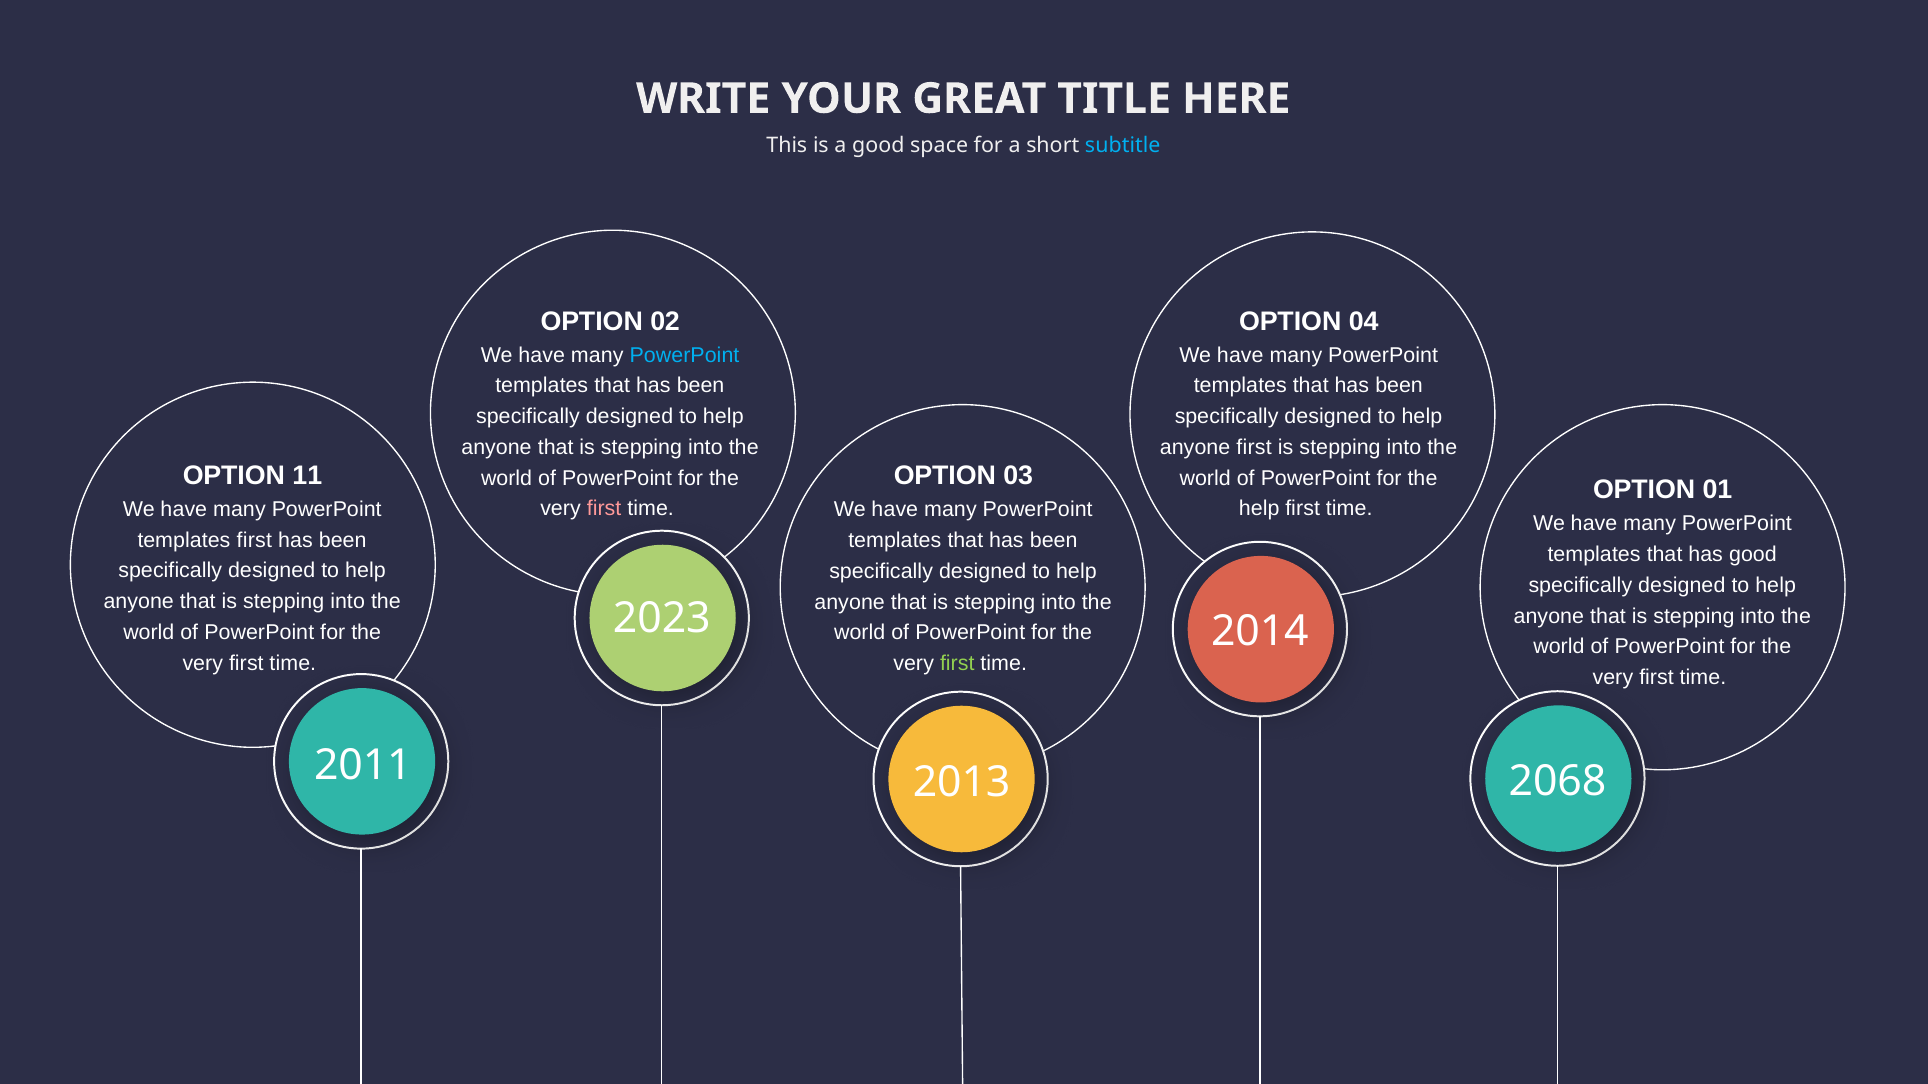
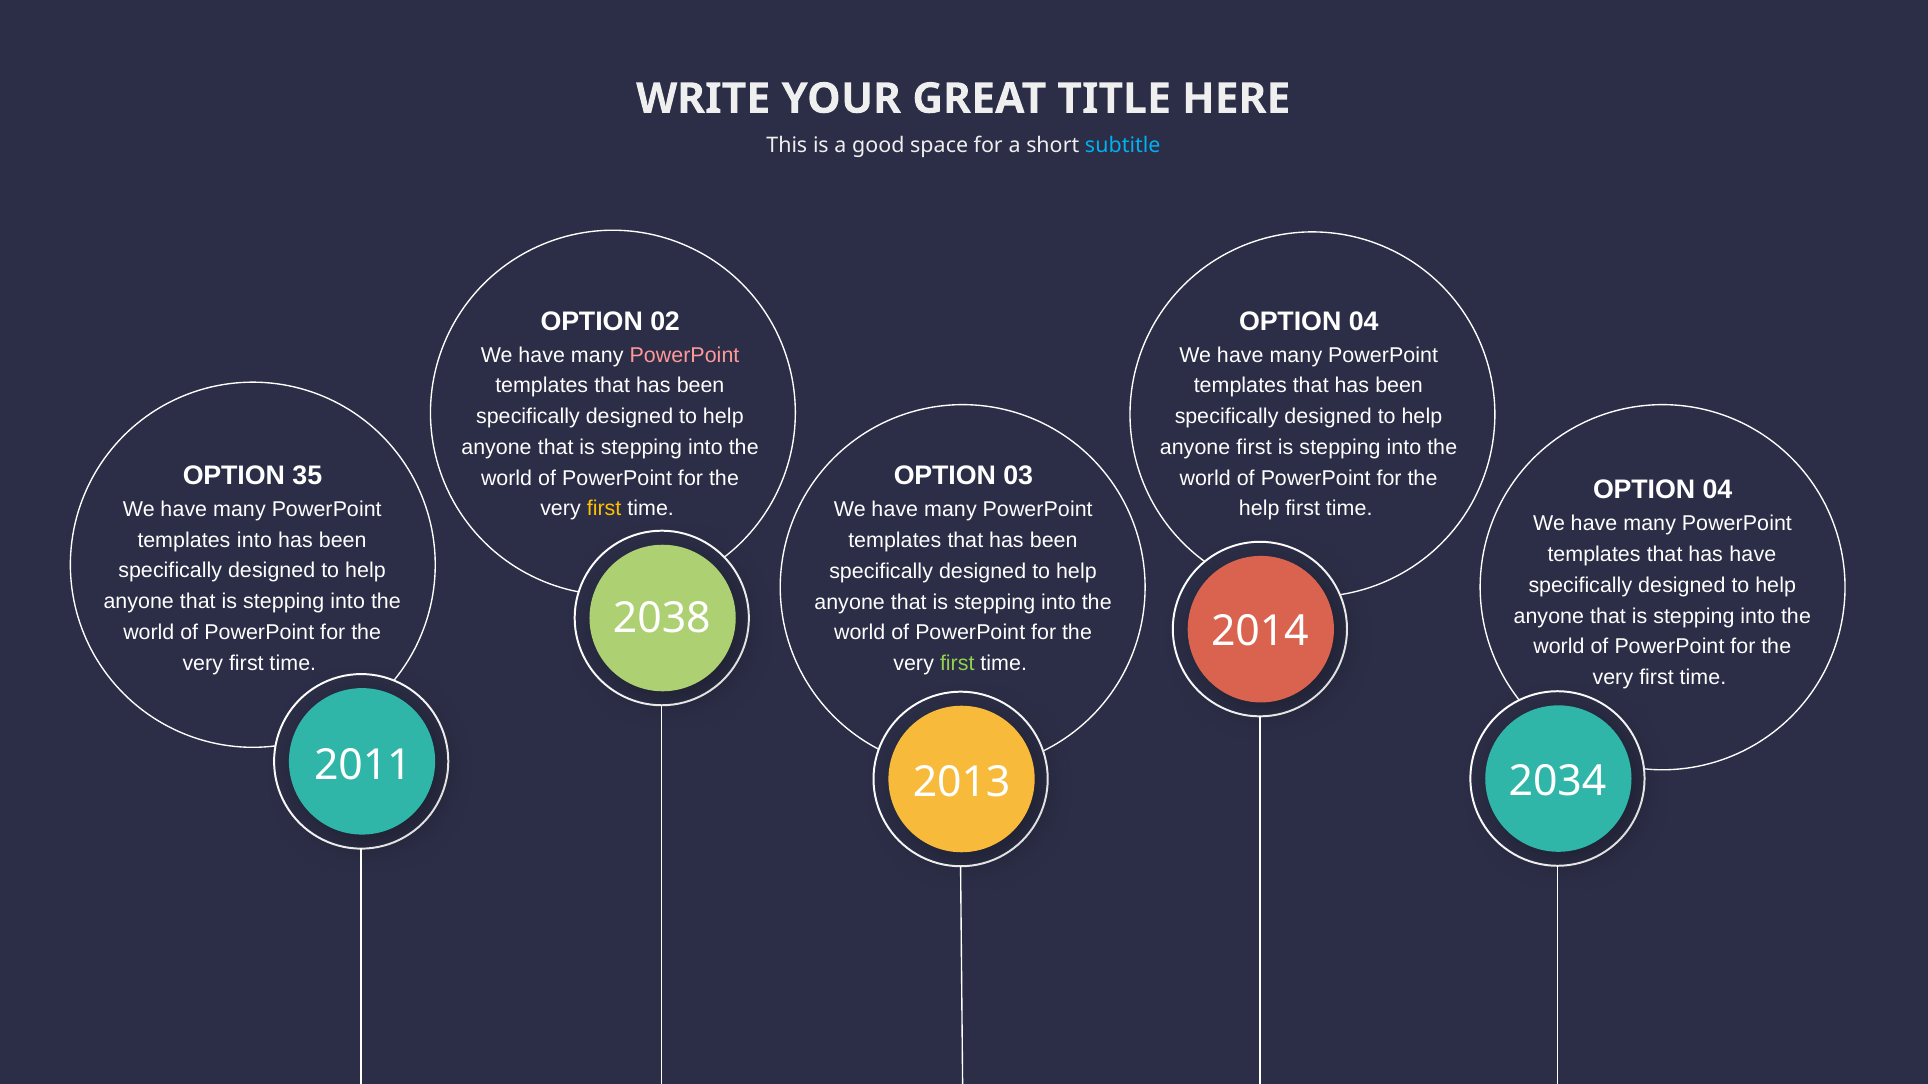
PowerPoint at (685, 355) colour: light blue -> pink
11: 11 -> 35
01 at (1717, 490): 01 -> 04
first at (604, 509) colour: pink -> yellow
templates first: first -> into
has good: good -> have
2023: 2023 -> 2038
2068: 2068 -> 2034
